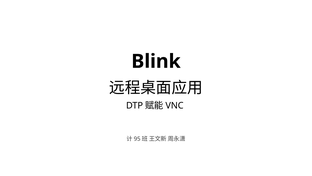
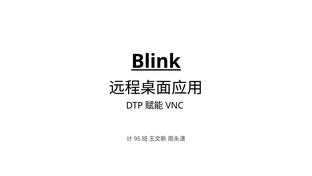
Blink underline: none -> present
